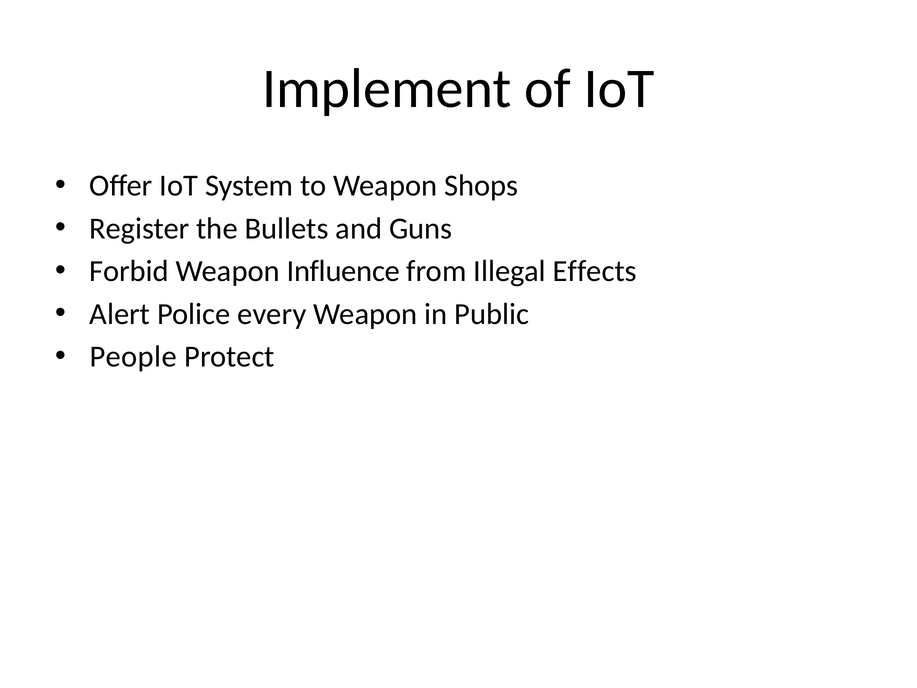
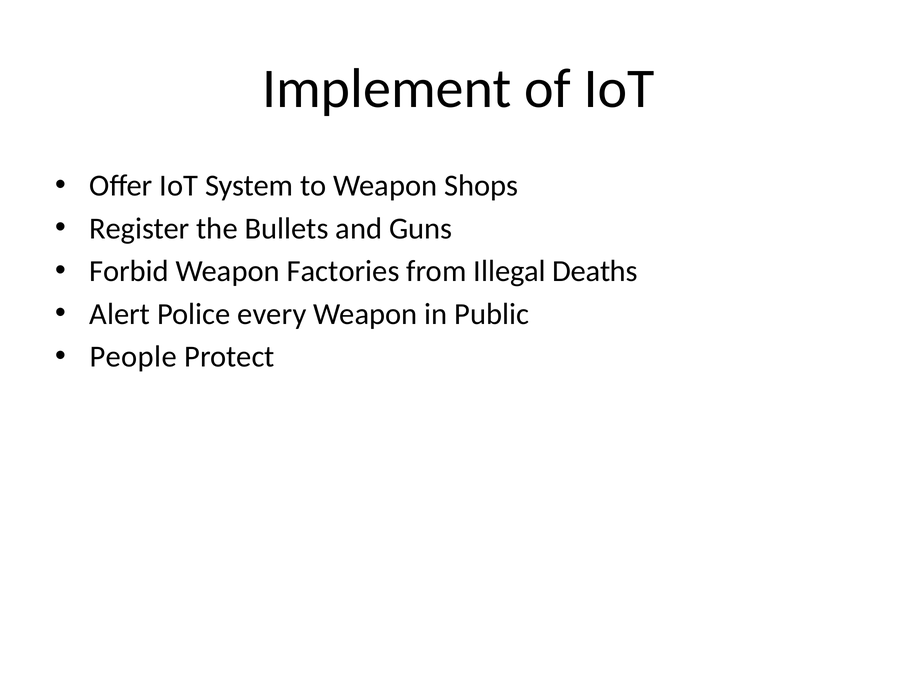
Influence: Influence -> Factories
Effects: Effects -> Deaths
